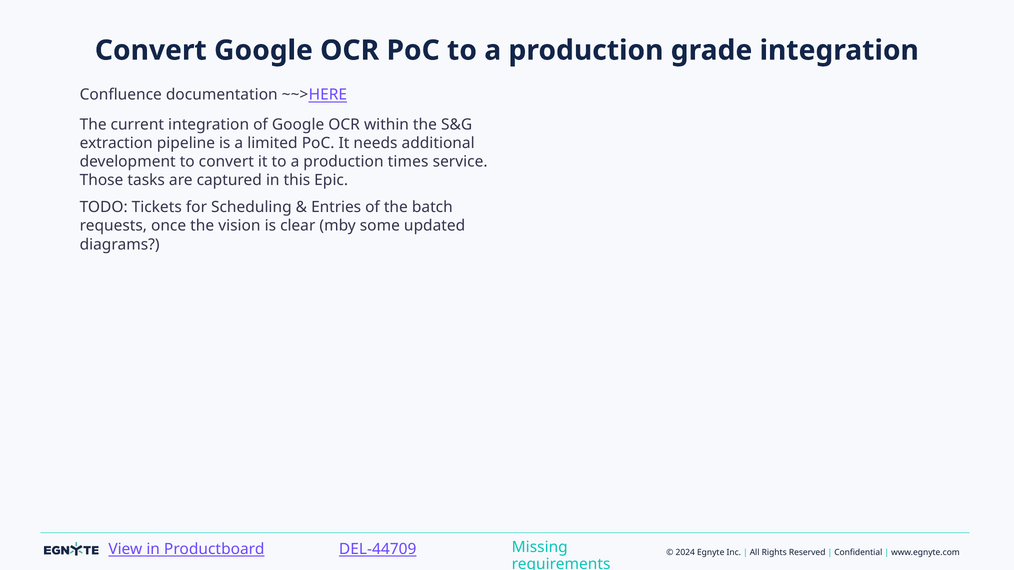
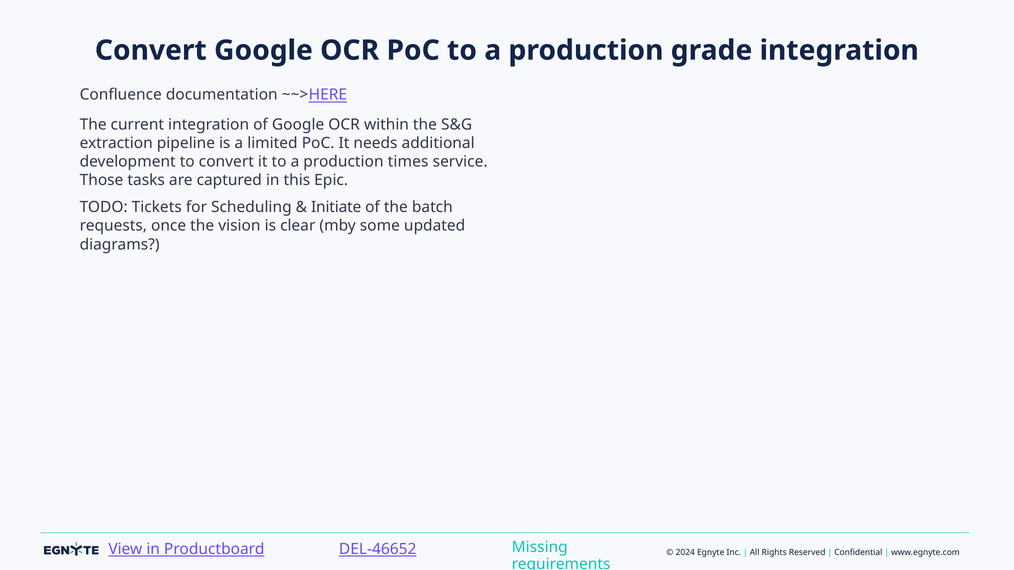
Entries: Entries -> Initiate
DEL-44709: DEL-44709 -> DEL-46652
